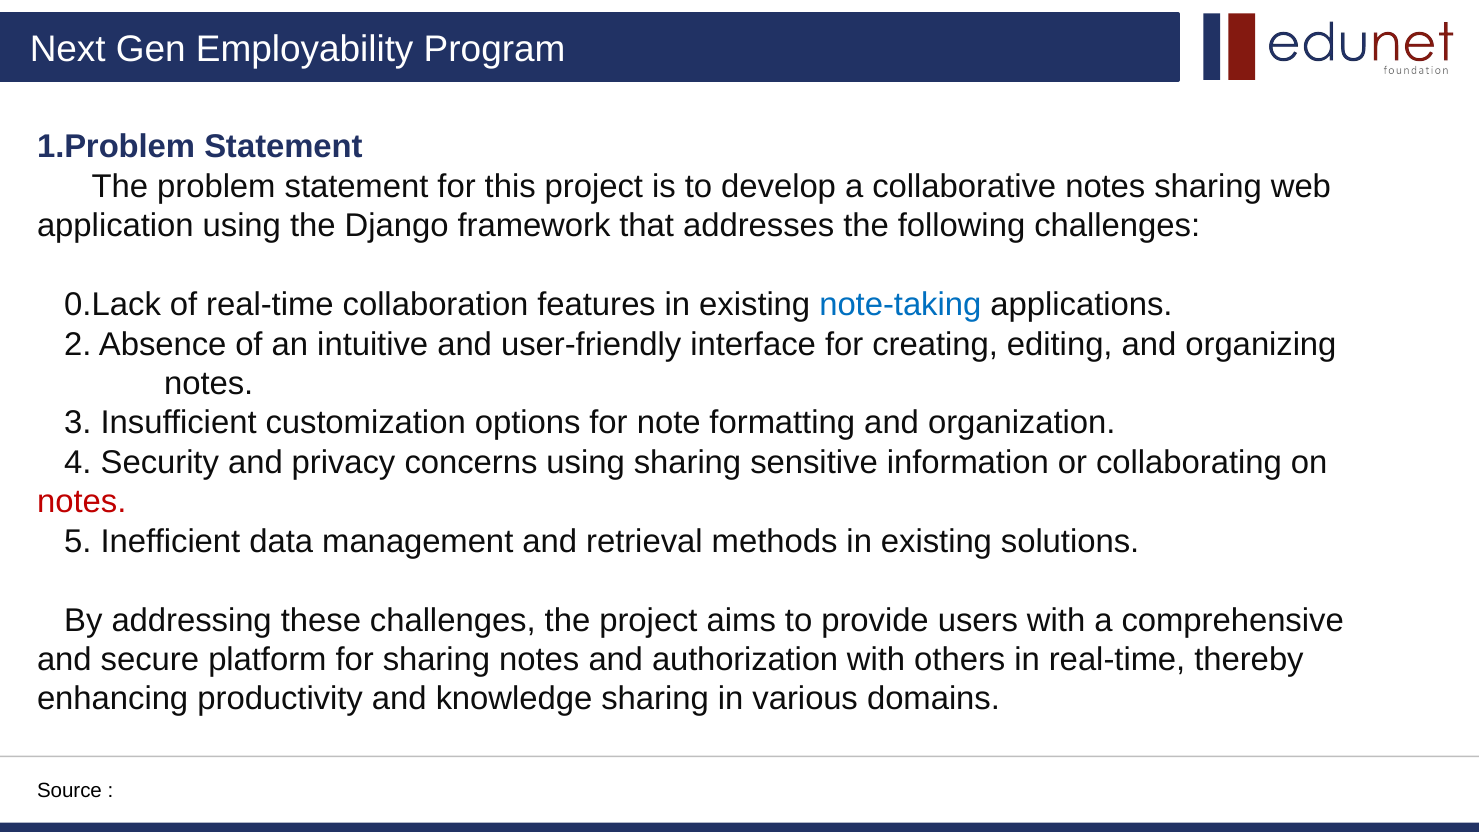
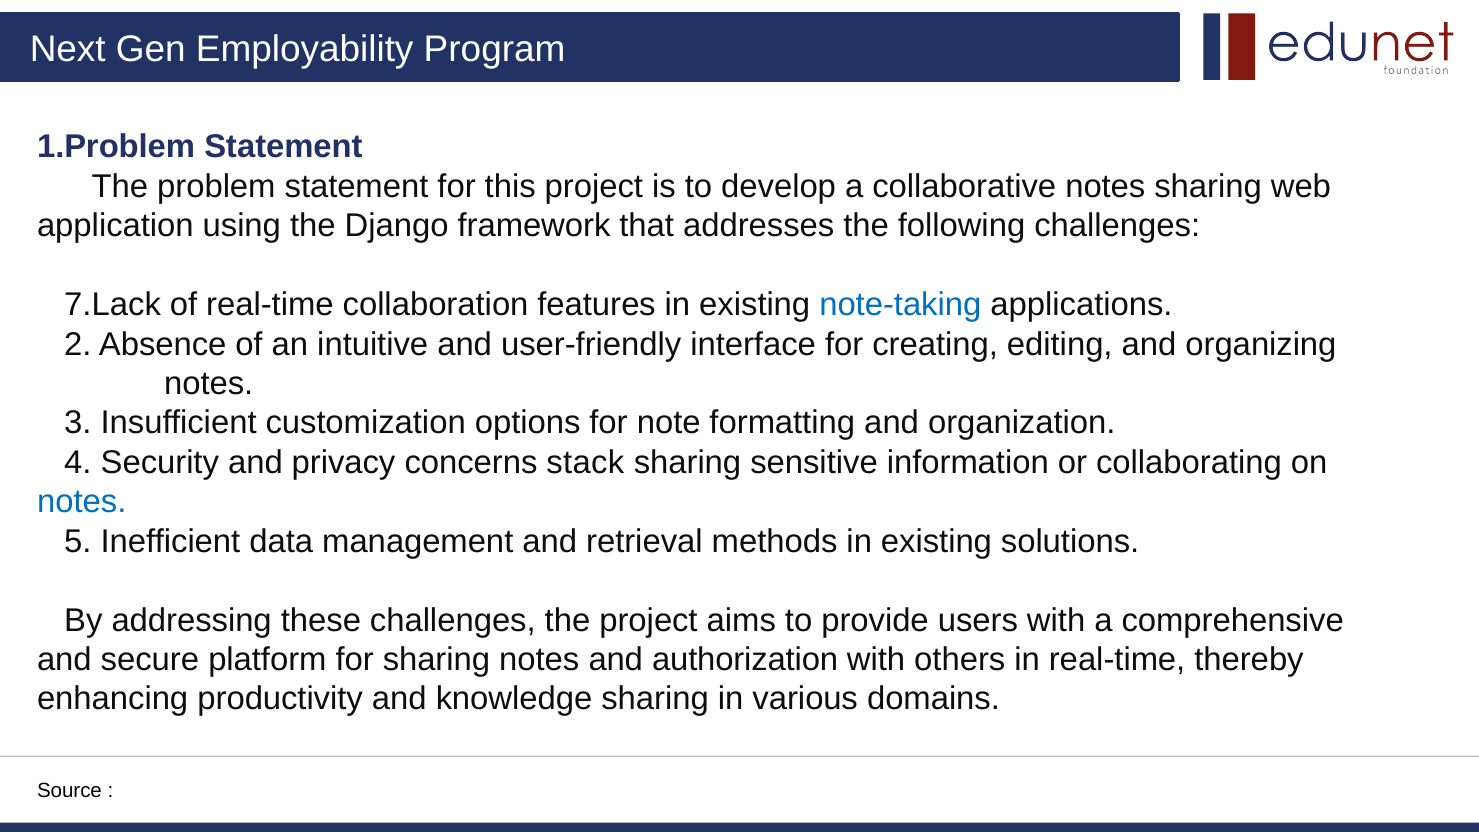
0.Lack: 0.Lack -> 7.Lack
concerns using: using -> stack
notes at (82, 502) colour: red -> blue
